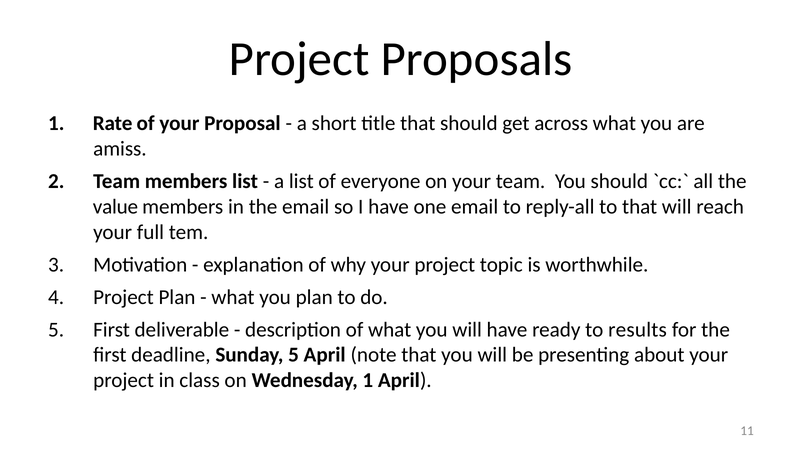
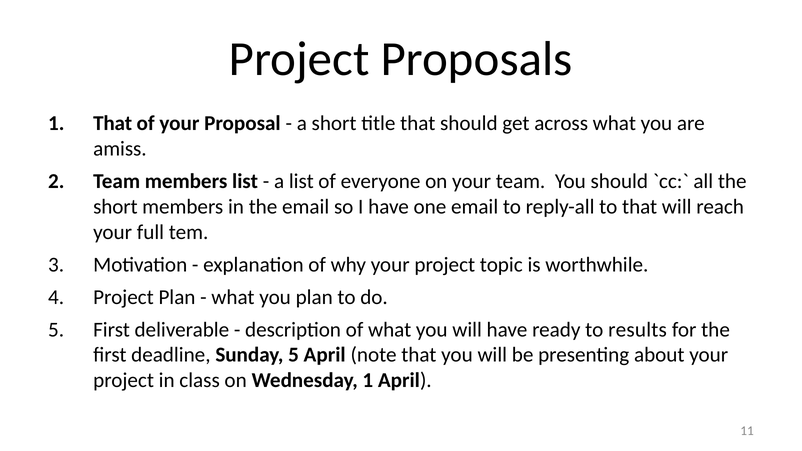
1 Rate: Rate -> That
value at (115, 207): value -> short
